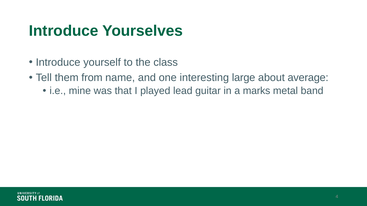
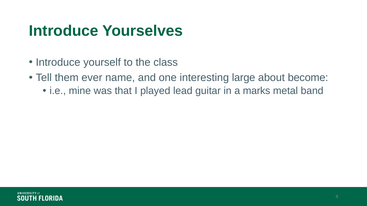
from: from -> ever
average: average -> become
